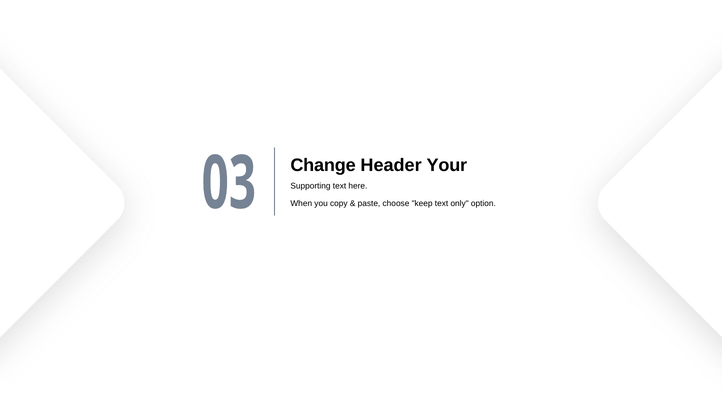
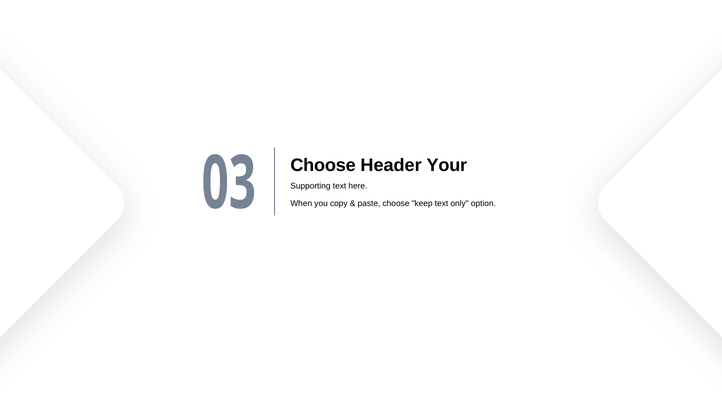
Change at (323, 165): Change -> Choose
